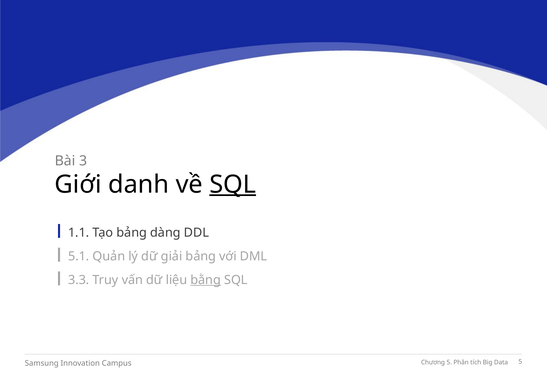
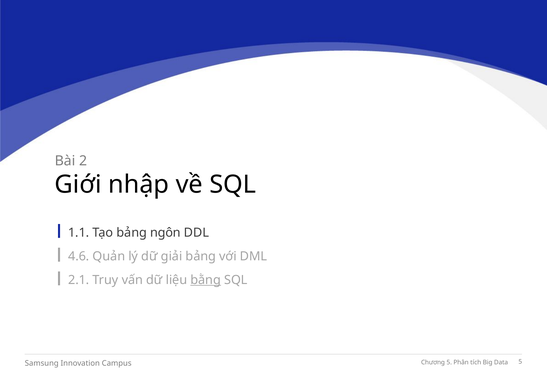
3: 3 -> 2
danh: danh -> nhập
SQL at (233, 185) underline: present -> none
dàng: dàng -> ngôn
5.1: 5.1 -> 4.6
3.3: 3.3 -> 2.1
